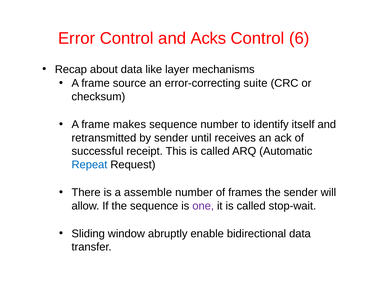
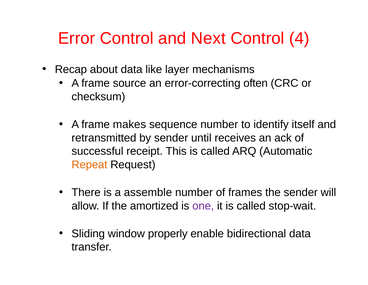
Acks: Acks -> Next
6: 6 -> 4
suite: suite -> often
Repeat colour: blue -> orange
the sequence: sequence -> amortized
abruptly: abruptly -> properly
